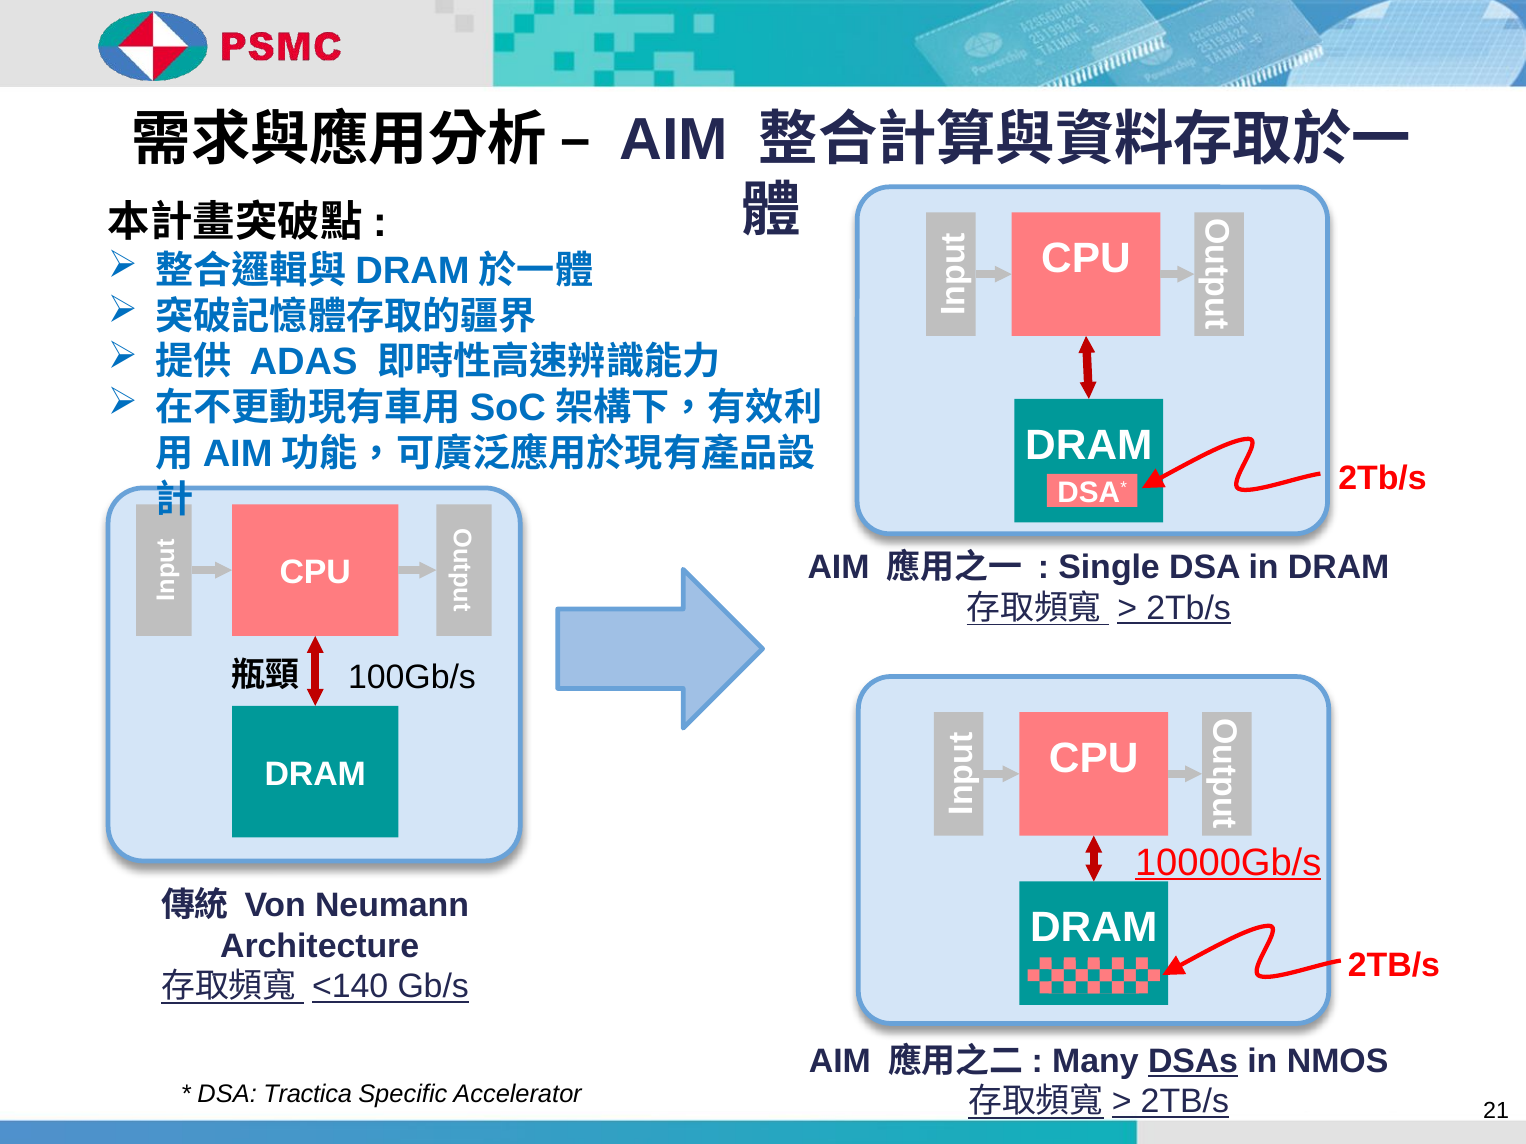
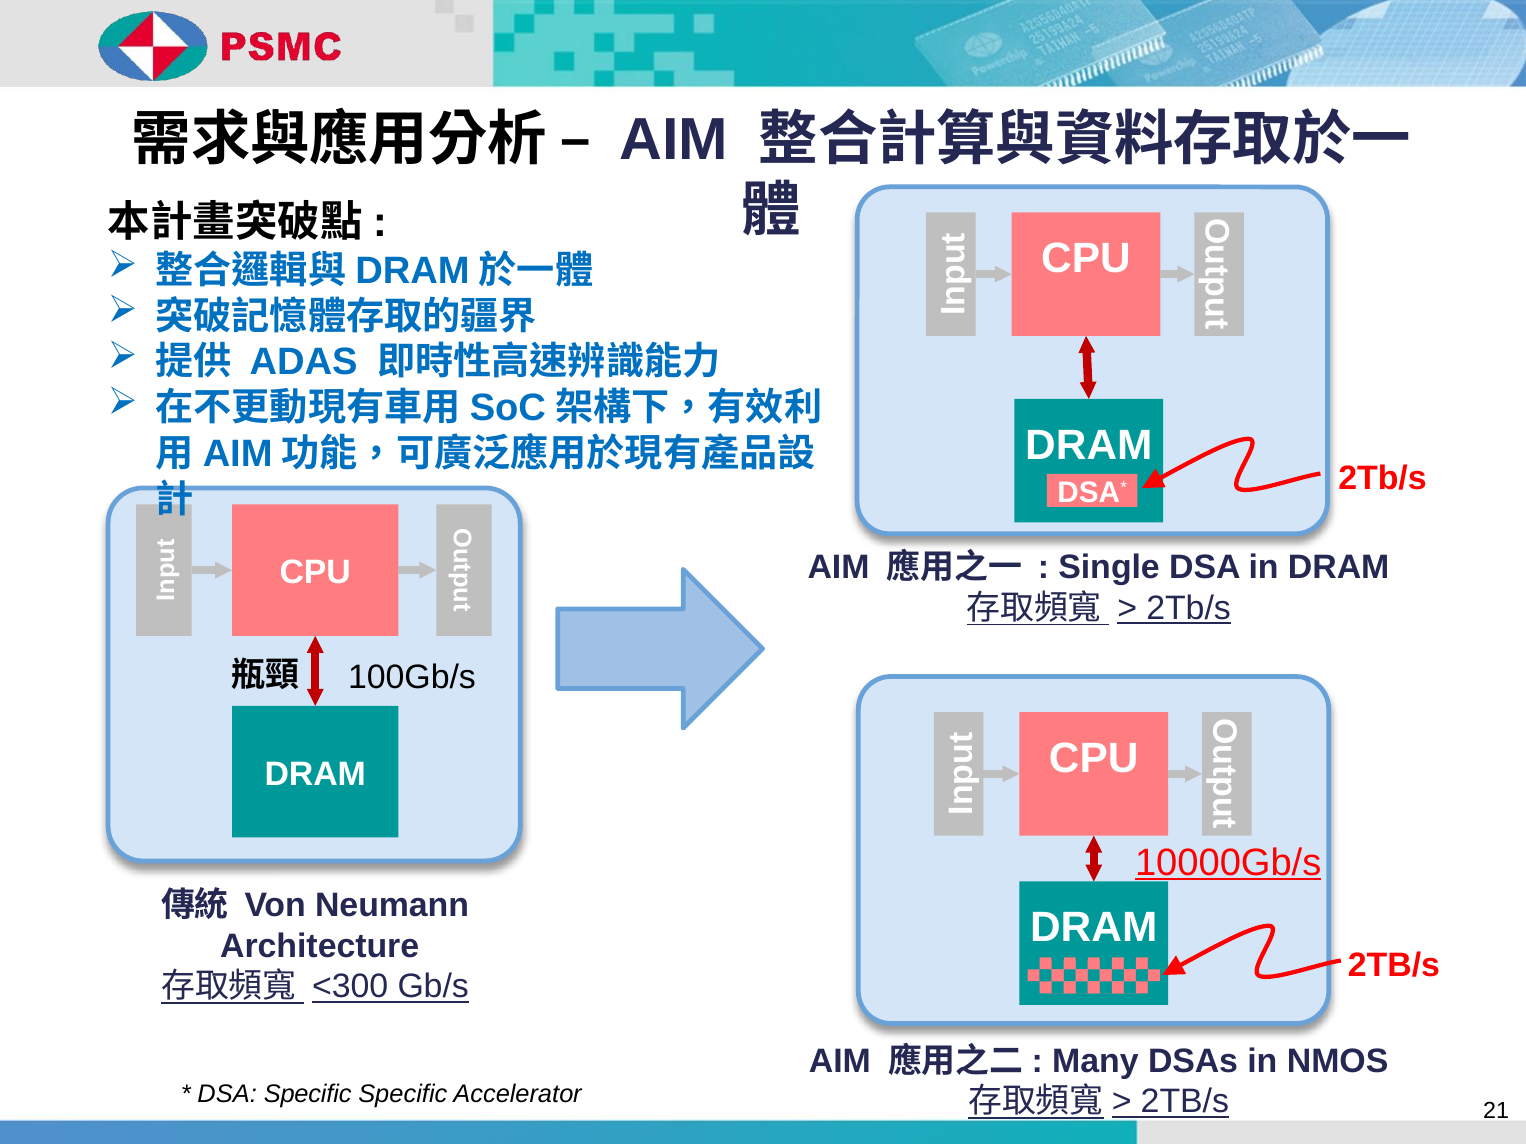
<140: <140 -> <300
DSAs underline: present -> none
DSA Tractica: Tractica -> Specific
